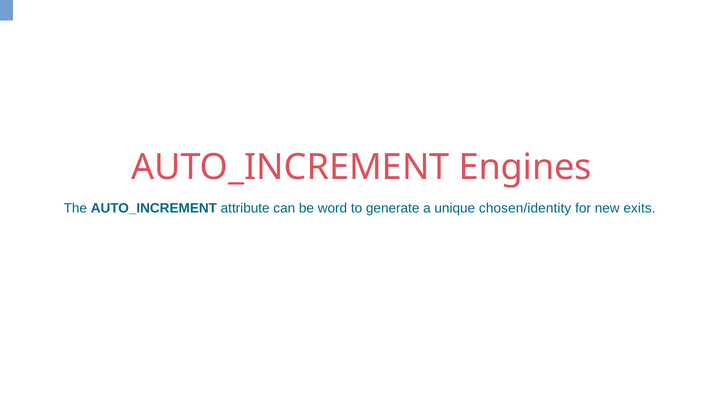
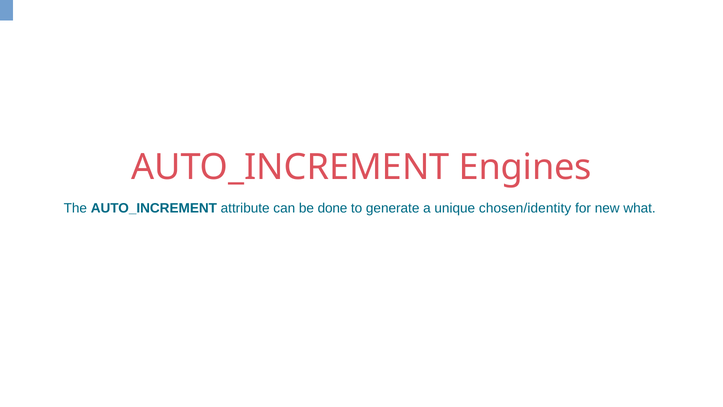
word: word -> done
exits: exits -> what
